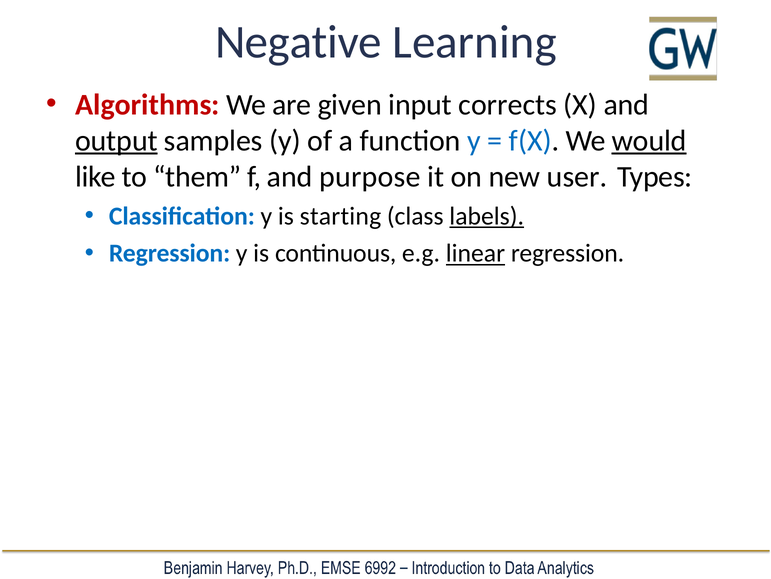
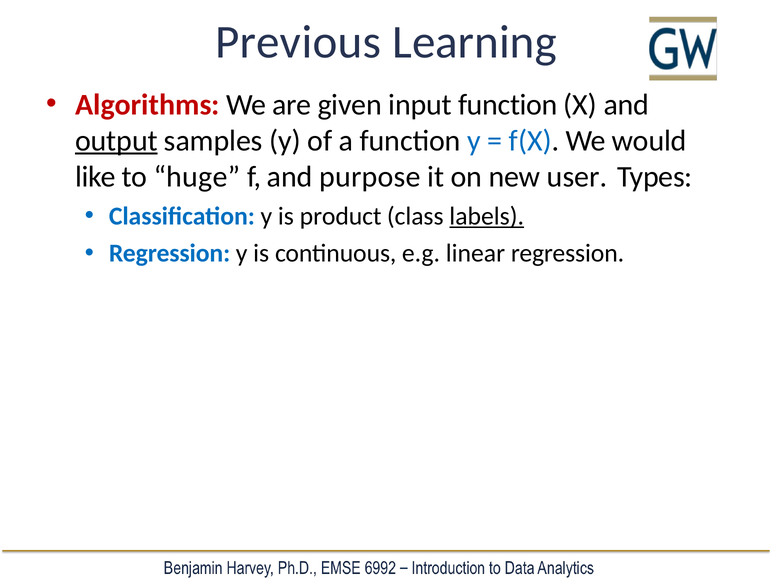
Negative: Negative -> Previous
input corrects: corrects -> function
would underline: present -> none
them: them -> huge
starting: starting -> product
linear underline: present -> none
